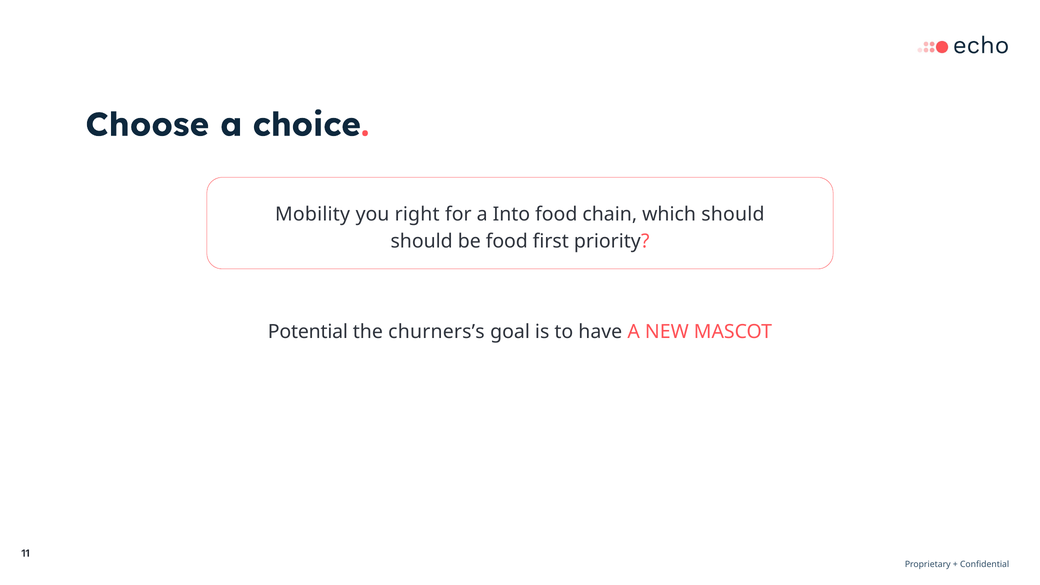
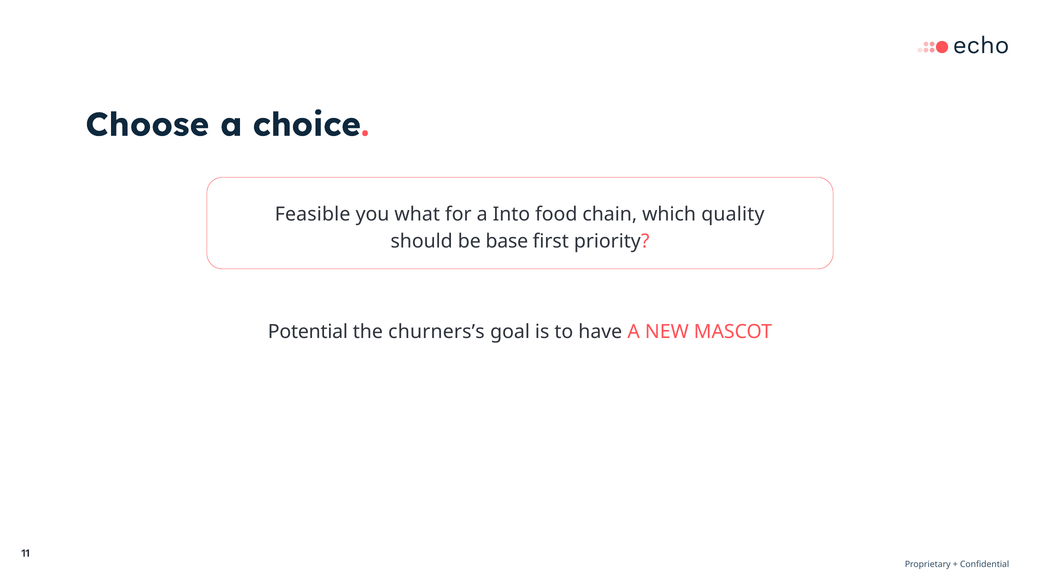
Mobility: Mobility -> Feasible
right: right -> what
which should: should -> quality
be food: food -> base
